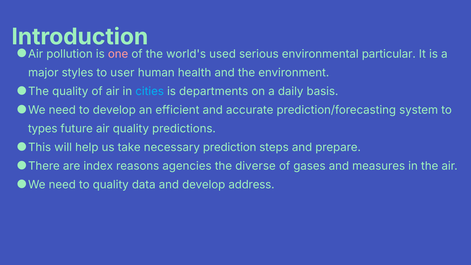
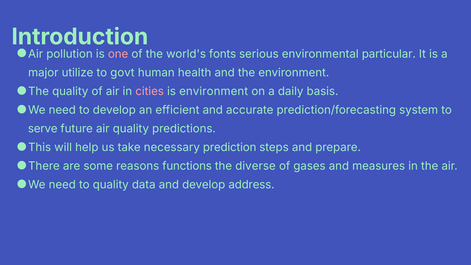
used: used -> fonts
styles: styles -> utilize
user: user -> govt
cities colour: light blue -> pink
is departments: departments -> environment
types: types -> serve
index: index -> some
agencies: agencies -> functions
